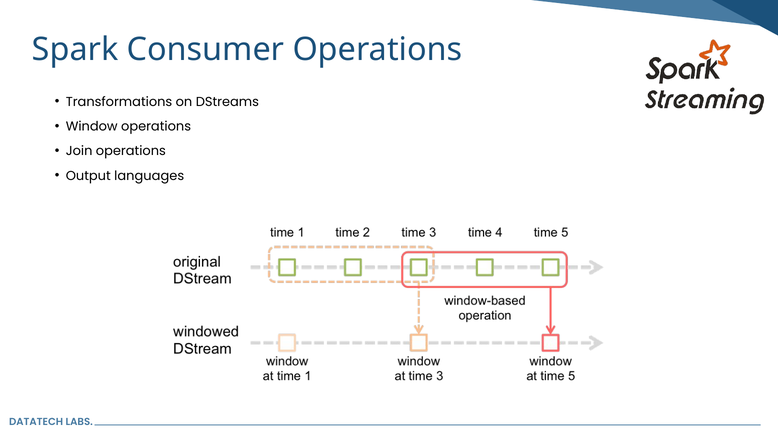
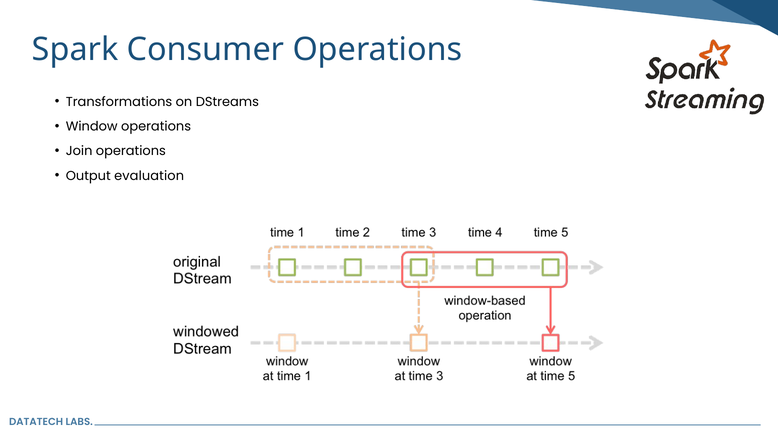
languages: languages -> evaluation
